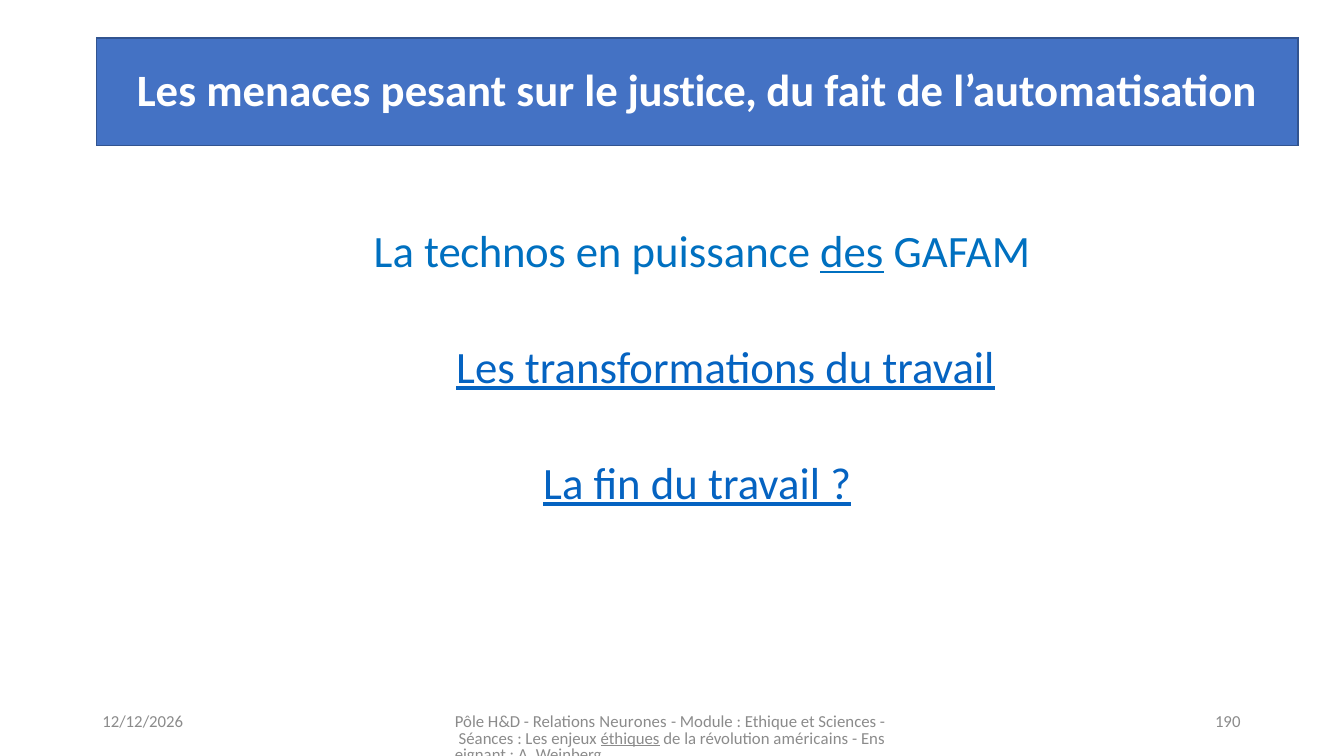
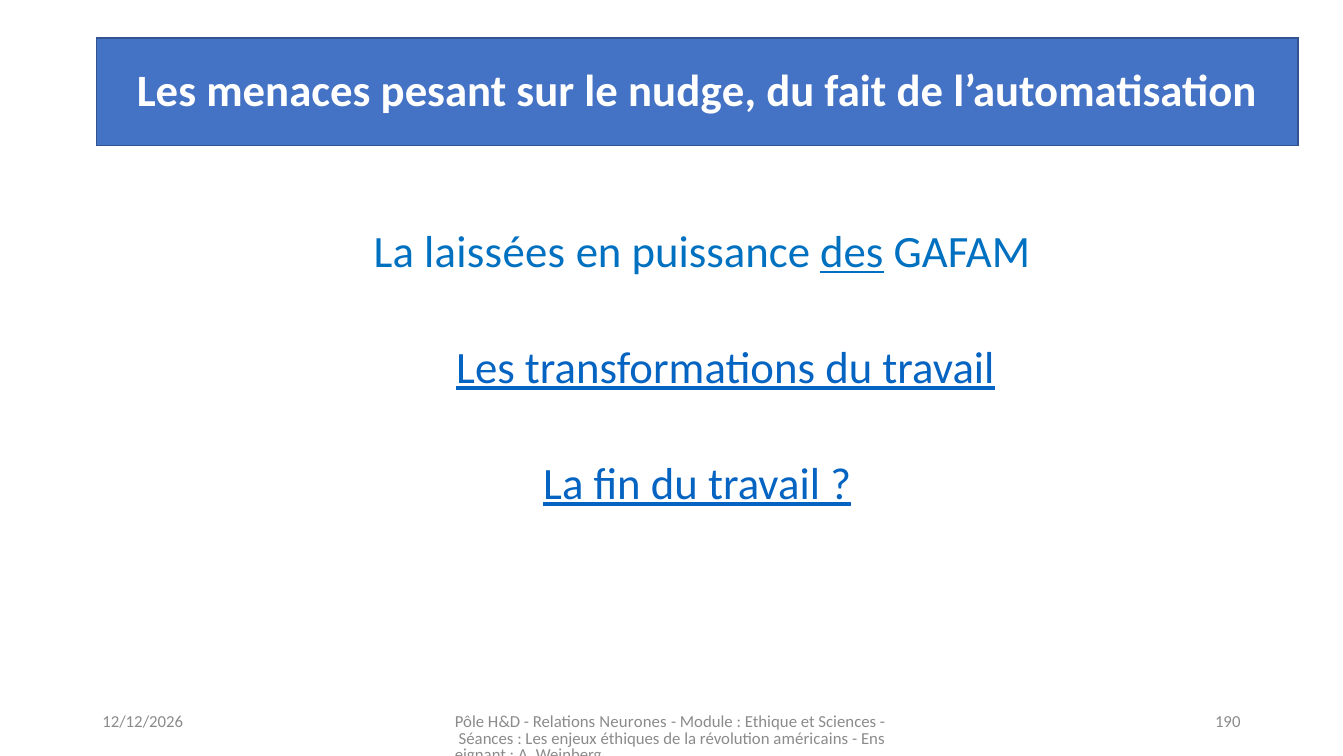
justice: justice -> nudge
technos: technos -> laissées
éthiques underline: present -> none
